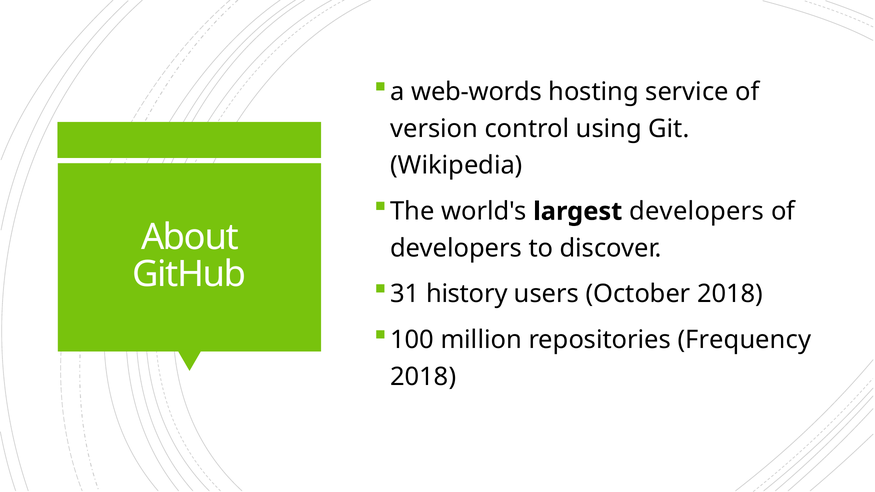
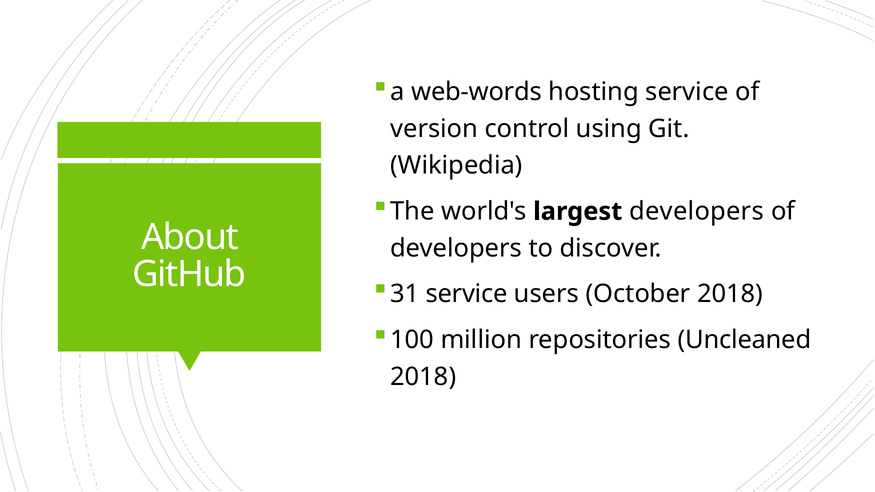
31 history: history -> service
Frequency: Frequency -> Uncleaned
